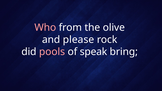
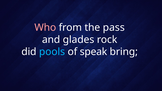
olive: olive -> pass
please: please -> glades
pools colour: pink -> light blue
